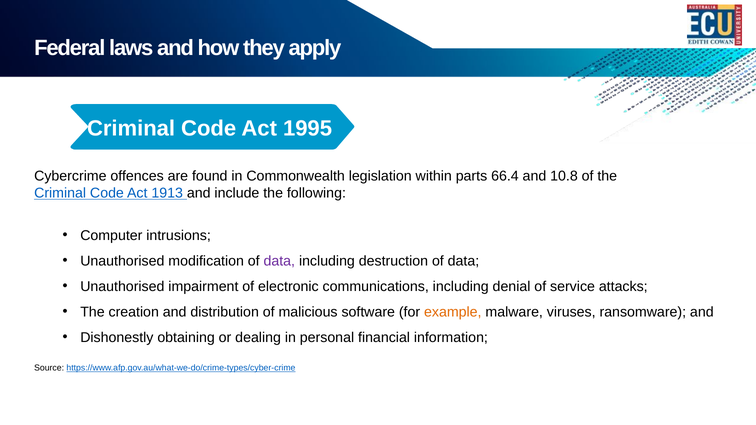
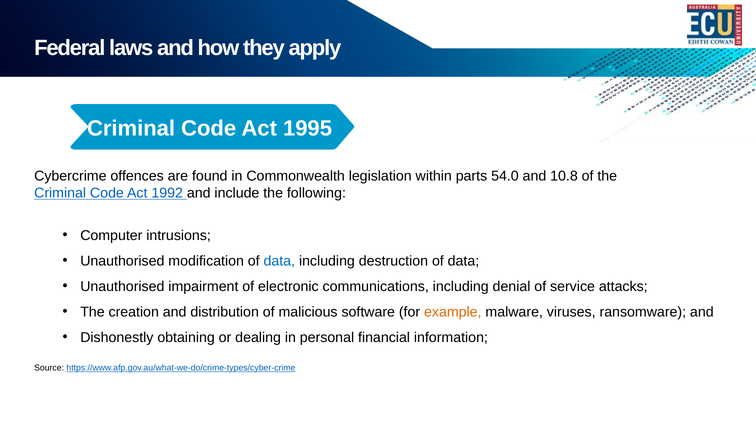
66.4: 66.4 -> 54.0
1913: 1913 -> 1992
data at (279, 261) colour: purple -> blue
